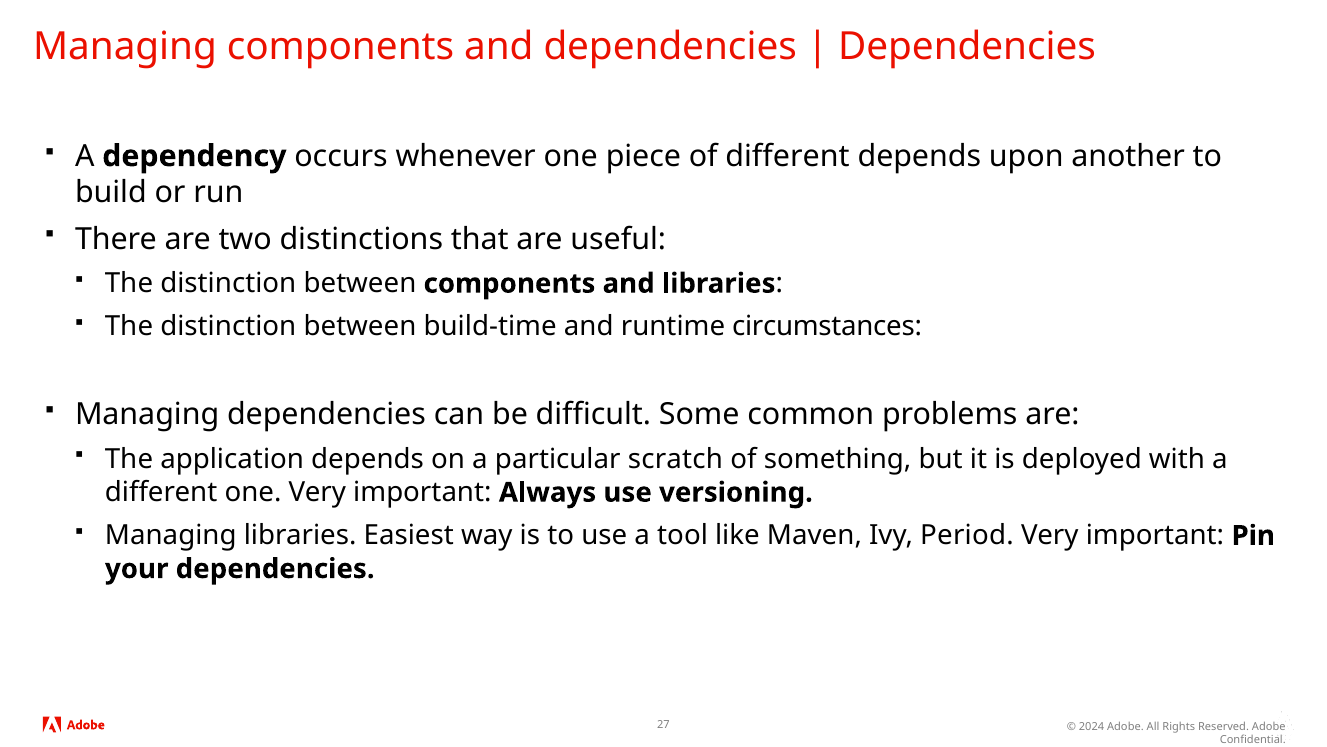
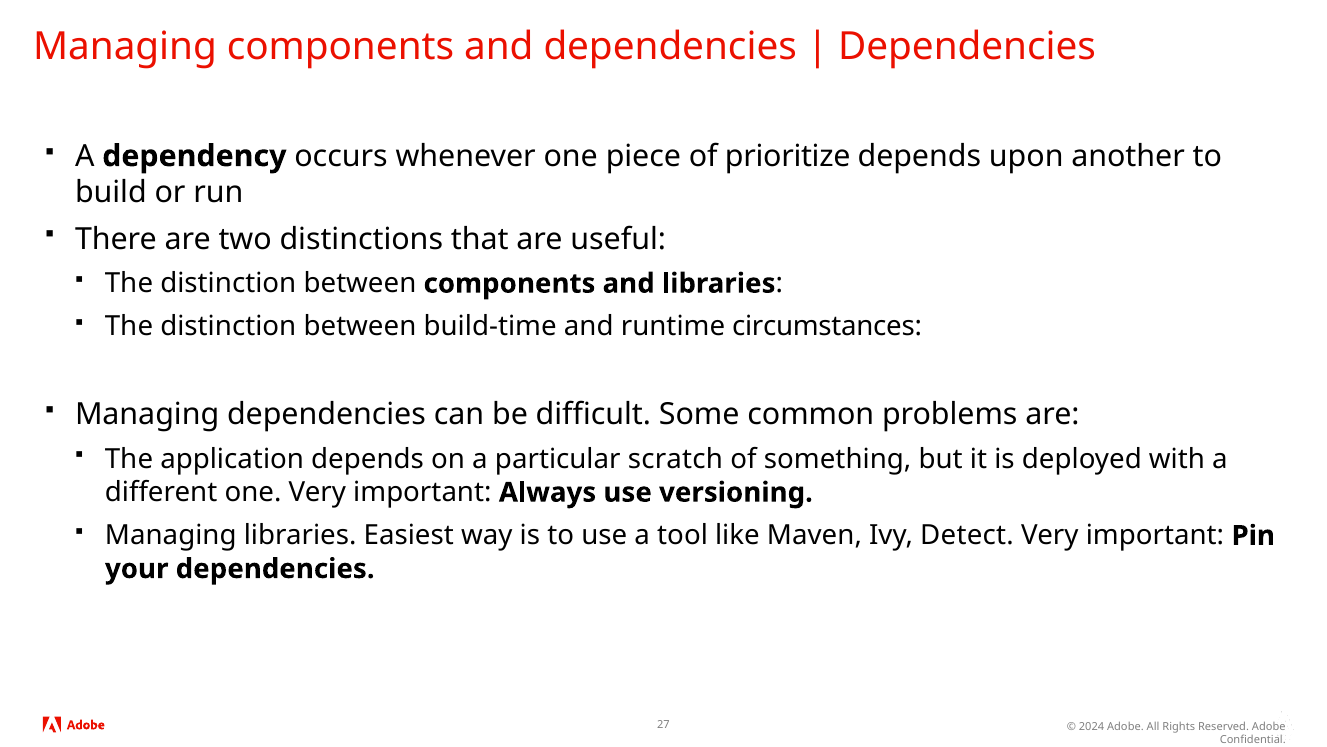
of different: different -> prioritize
Period: Period -> Detect
